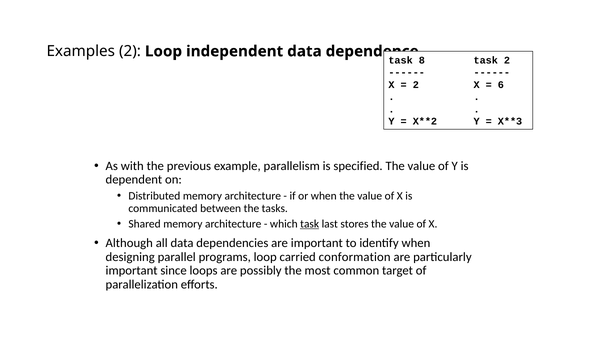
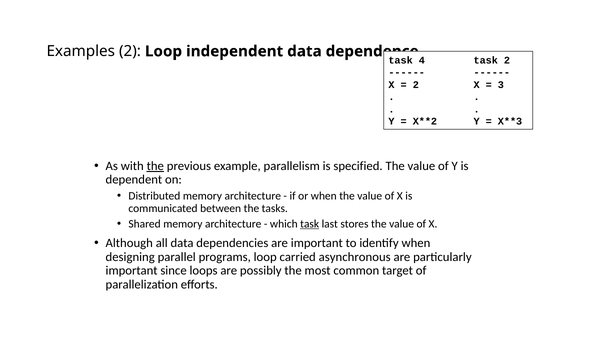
8: 8 -> 4
6: 6 -> 3
the at (155, 166) underline: none -> present
conformation: conformation -> asynchronous
